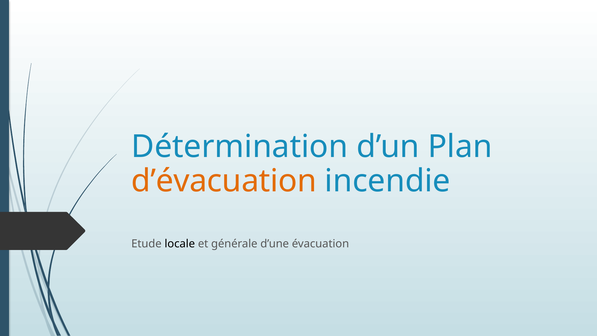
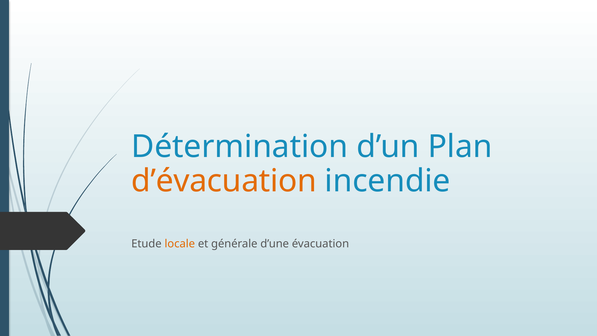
locale colour: black -> orange
